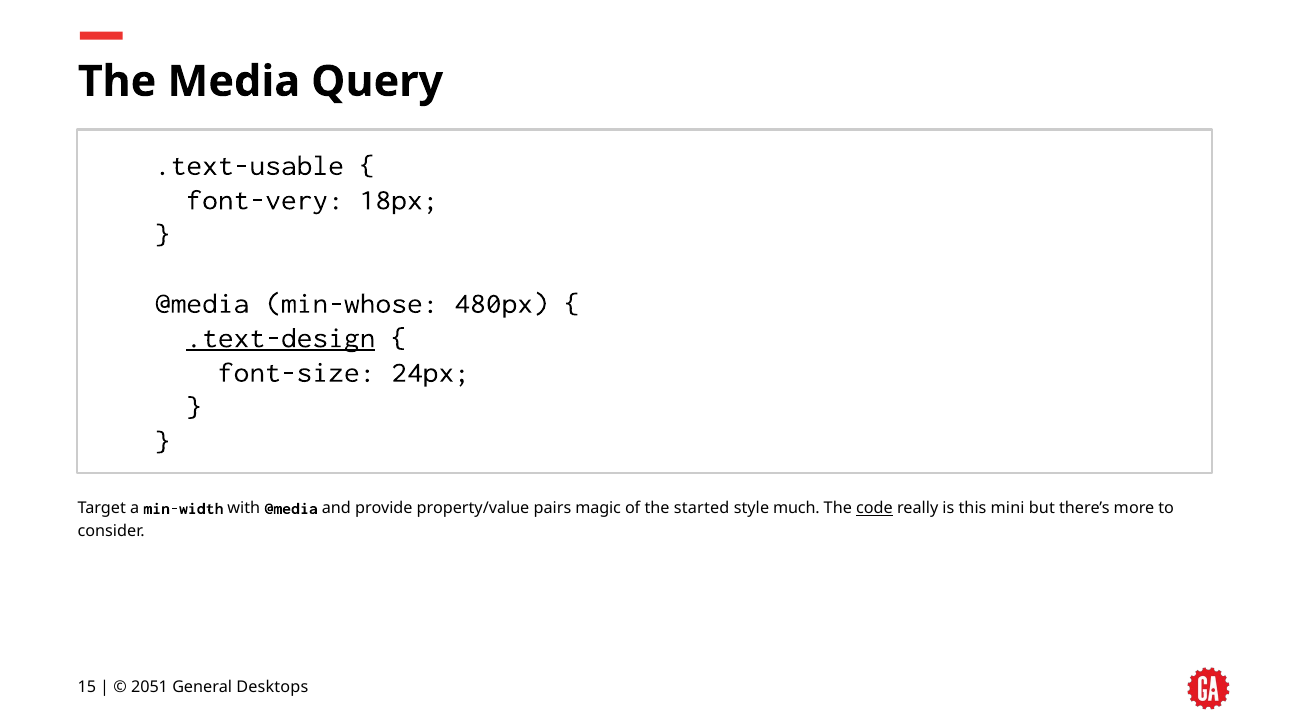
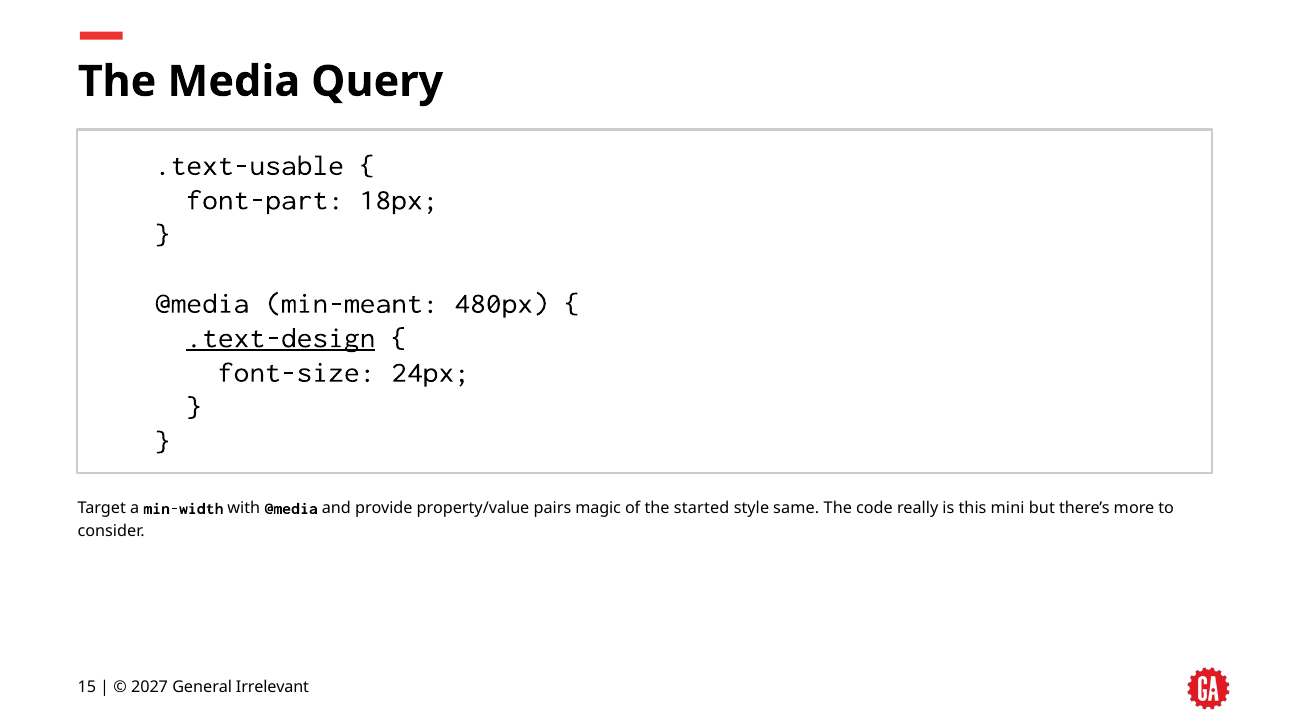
font-very: font-very -> font-part
min-whose: min-whose -> min-meant
much: much -> same
code underline: present -> none
2051: 2051 -> 2027
Desktops: Desktops -> Irrelevant
